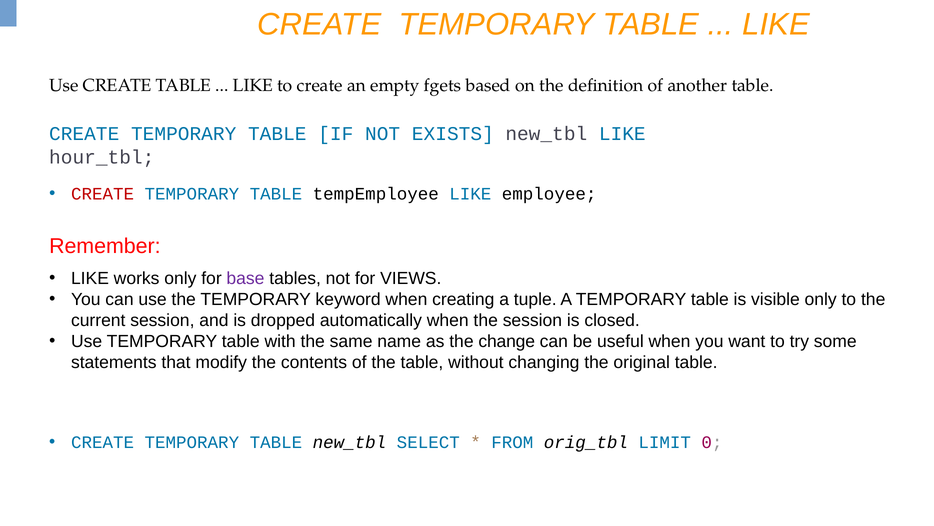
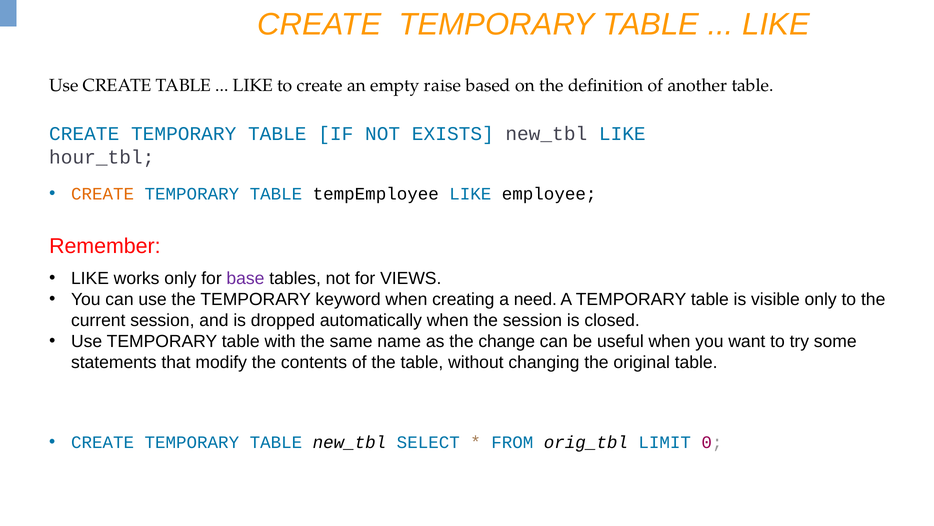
fgets: fgets -> raise
CREATE at (103, 194) colour: red -> orange
tuple: tuple -> need
